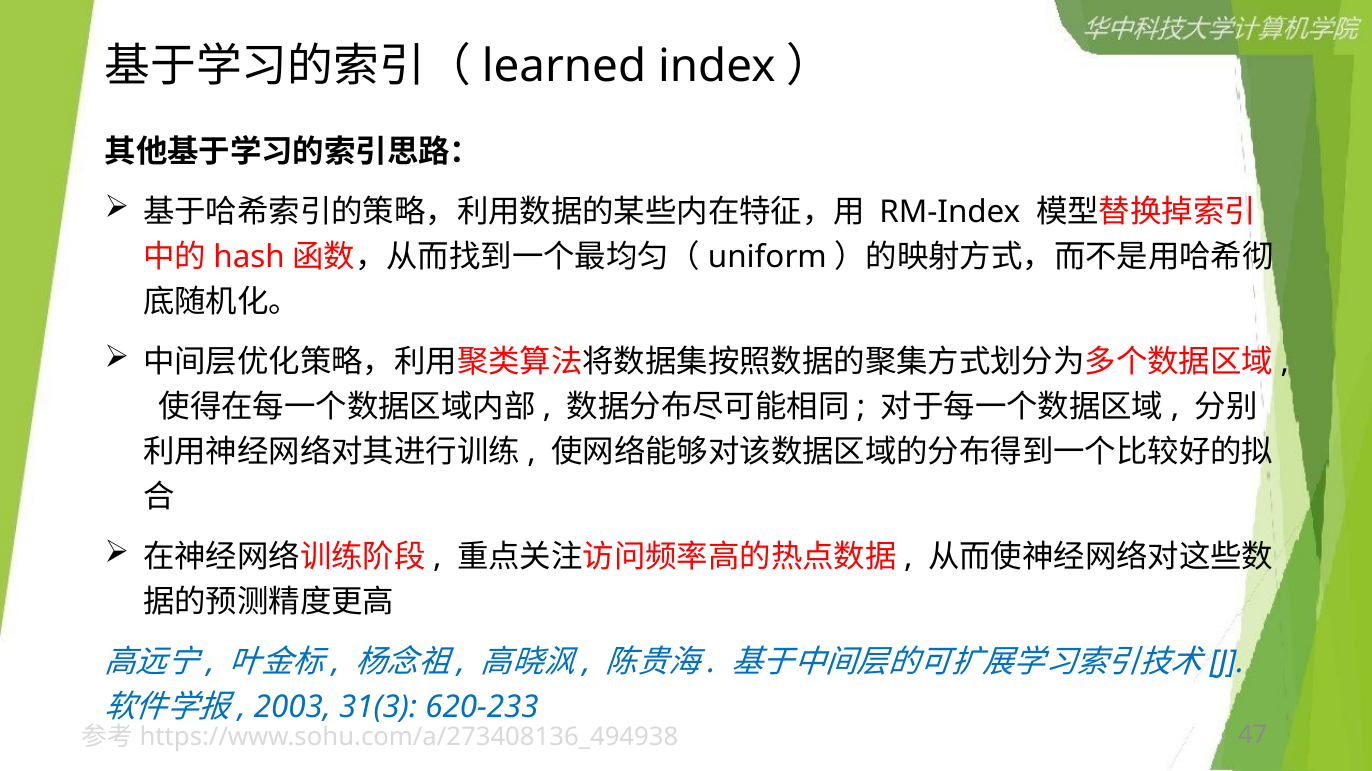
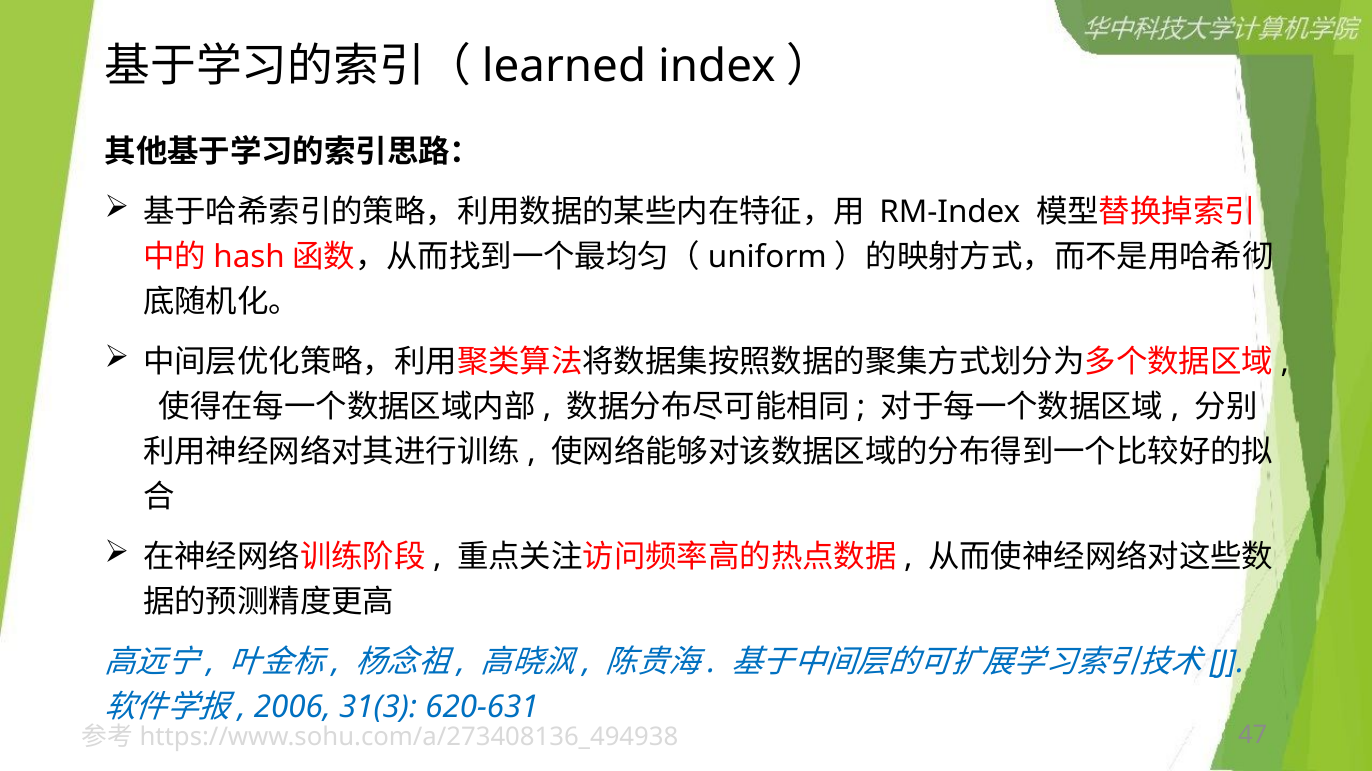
2003: 2003 -> 2006
620-233: 620-233 -> 620-631
